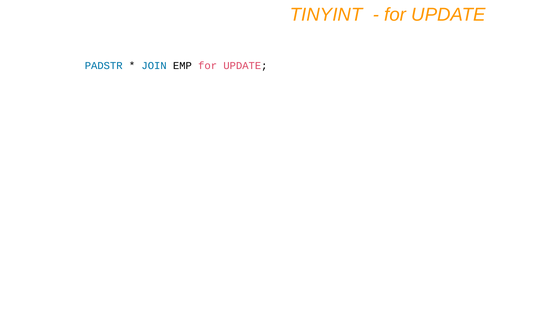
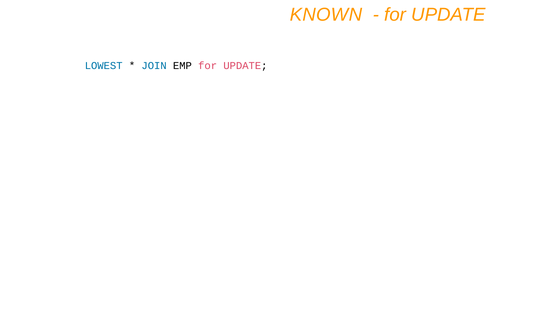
TINYINT: TINYINT -> KNOWN
PADSTR: PADSTR -> LOWEST
